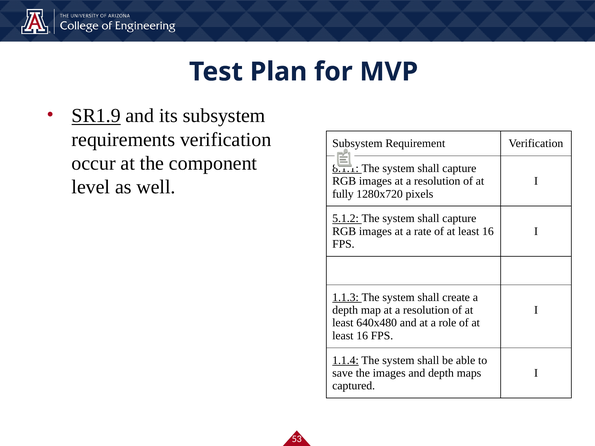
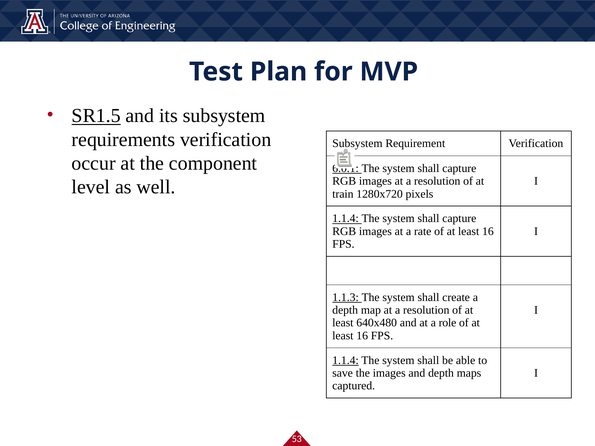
SR1.9: SR1.9 -> SR1.5
8.1.1: 8.1.1 -> 6.0.1
fully: fully -> train
5.1.2 at (346, 219): 5.1.2 -> 1.1.4
